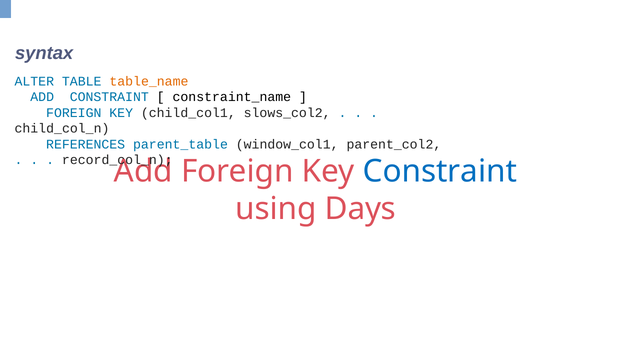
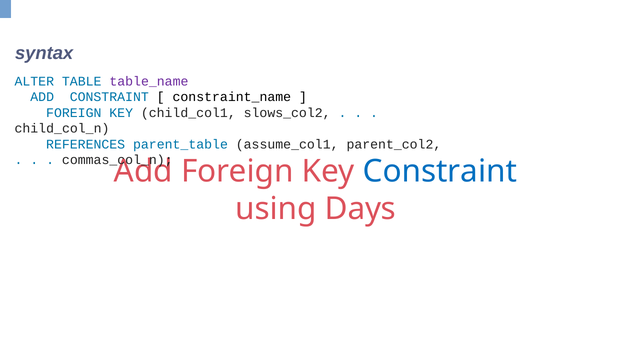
table_name colour: orange -> purple
window_col1: window_col1 -> assume_col1
record_col_n: record_col_n -> commas_col_n
